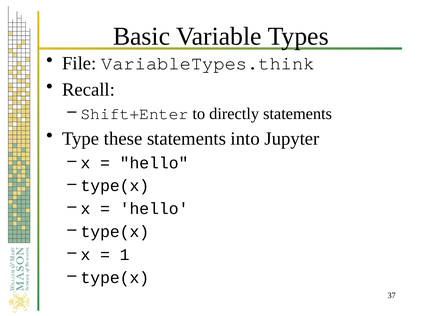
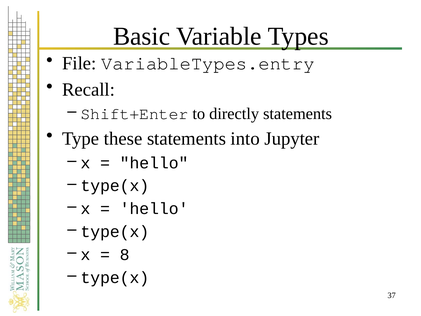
VariableTypes.think: VariableTypes.think -> VariableTypes.entry
1: 1 -> 8
